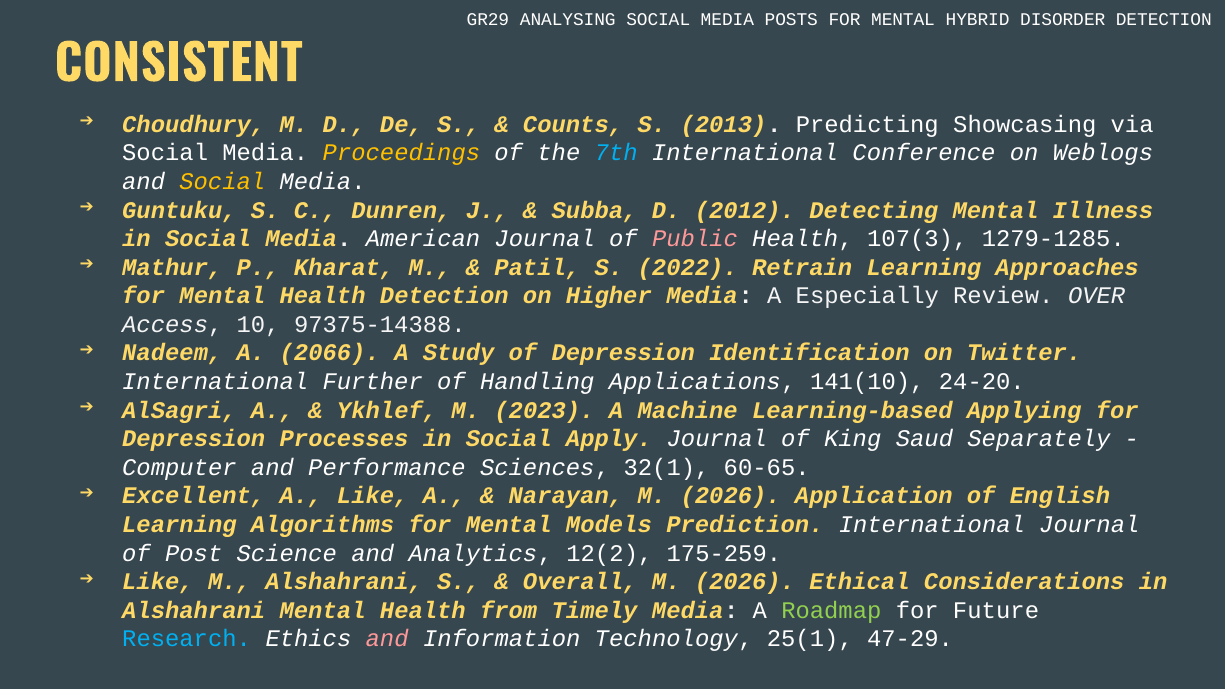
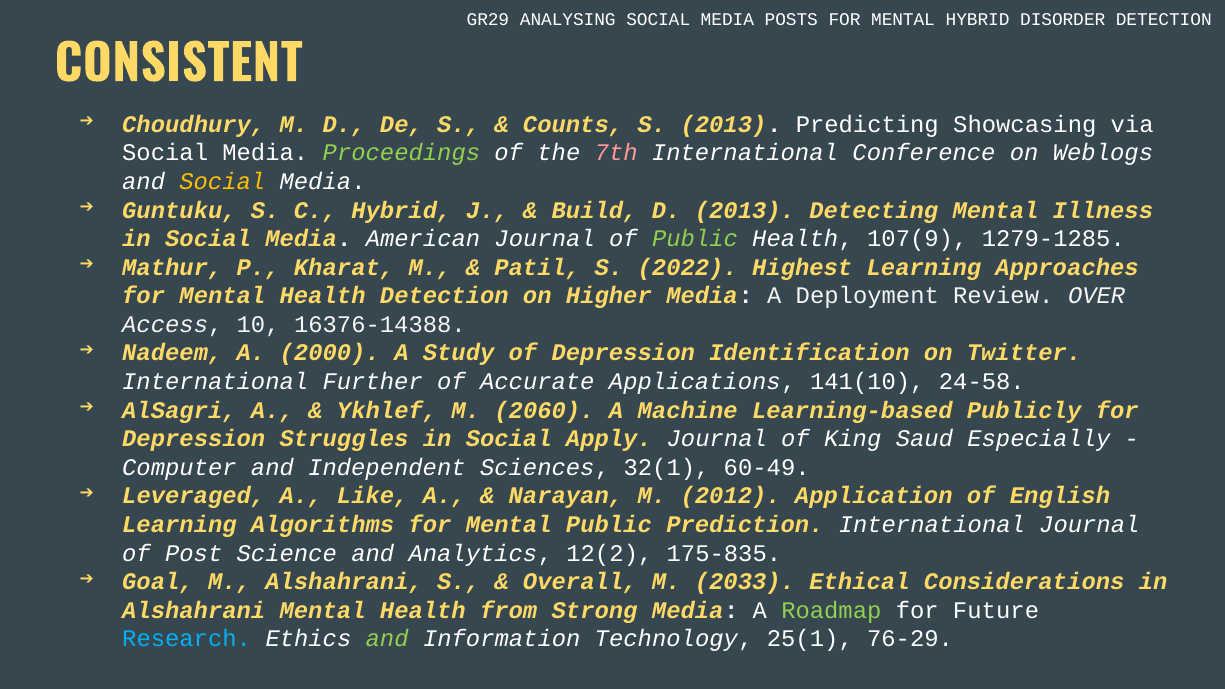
Proceedings colour: yellow -> light green
7th colour: light blue -> pink
C Dunren: Dunren -> Hybrid
Subba: Subba -> Build
D 2012: 2012 -> 2013
Public at (695, 239) colour: pink -> light green
107(3: 107(3 -> 107(9
Retrain: Retrain -> Highest
Especially: Especially -> Deployment
97375-14388: 97375-14388 -> 16376-14388
2066: 2066 -> 2000
Handling: Handling -> Accurate
24-20: 24-20 -> 24-58
2023: 2023 -> 2060
Applying: Applying -> Publicly
Processes: Processes -> Struggles
Separately: Separately -> Especially
Performance: Performance -> Independent
60-65: 60-65 -> 60-49
Excellent: Excellent -> Leveraged
Narayan M 2026: 2026 -> 2012
Mental Models: Models -> Public
175-259: 175-259 -> 175-835
Like at (158, 582): Like -> Goal
2026 at (745, 582): 2026 -> 2033
Timely: Timely -> Strong
and at (387, 639) colour: pink -> light green
47-29: 47-29 -> 76-29
